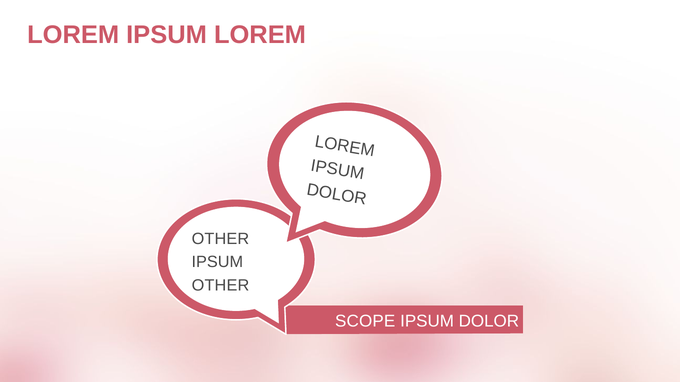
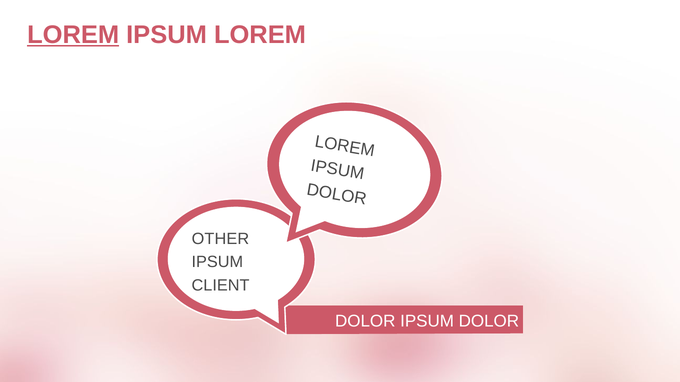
LOREM at (73, 35) underline: none -> present
OTHER at (220, 286): OTHER -> CLIENT
SCOPE at (365, 321): SCOPE -> DOLOR
